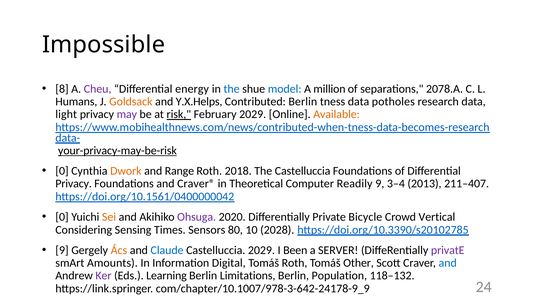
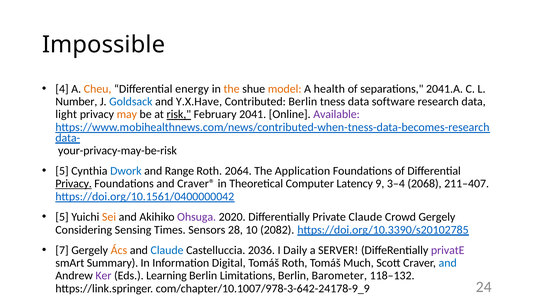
8: 8 -> 4
Cheu colour: purple -> orange
the at (232, 89) colour: blue -> orange
model colour: blue -> orange
million: million -> health
2078.A: 2078.A -> 2041.A
Humans: Humans -> Number
Goldsack colour: orange -> blue
Y.X.Helps: Y.X.Helps -> Y.X.Have
potholes: potholes -> software
may colour: purple -> orange
February 2029: 2029 -> 2041
Available colour: orange -> purple
your-privacy-may-be-risk underline: present -> none
0 at (62, 171): 0 -> 5
Dwork colour: orange -> blue
2018: 2018 -> 2064
The Castelluccia: Castelluccia -> Application
Privacy at (74, 184) underline: none -> present
Readily: Readily -> Latency
2013: 2013 -> 2068
0 at (62, 217): 0 -> 5
Private Bicycle: Bicycle -> Claude
Crowd Vertical: Vertical -> Gergely
80: 80 -> 28
2028: 2028 -> 2082
9 at (62, 250): 9 -> 7
Castelluccia 2029: 2029 -> 2036
Been: Been -> Daily
Amounts: Amounts -> Summary
Other: Other -> Much
Population: Population -> Barometer
